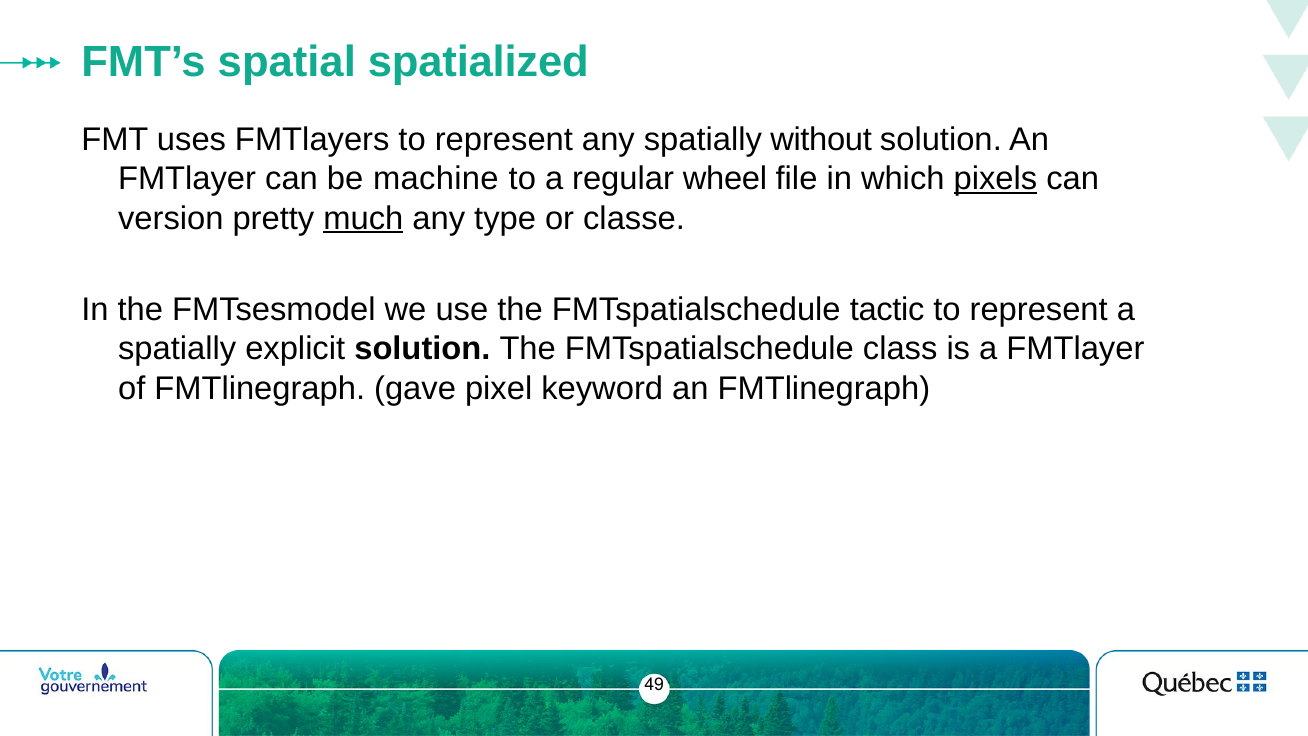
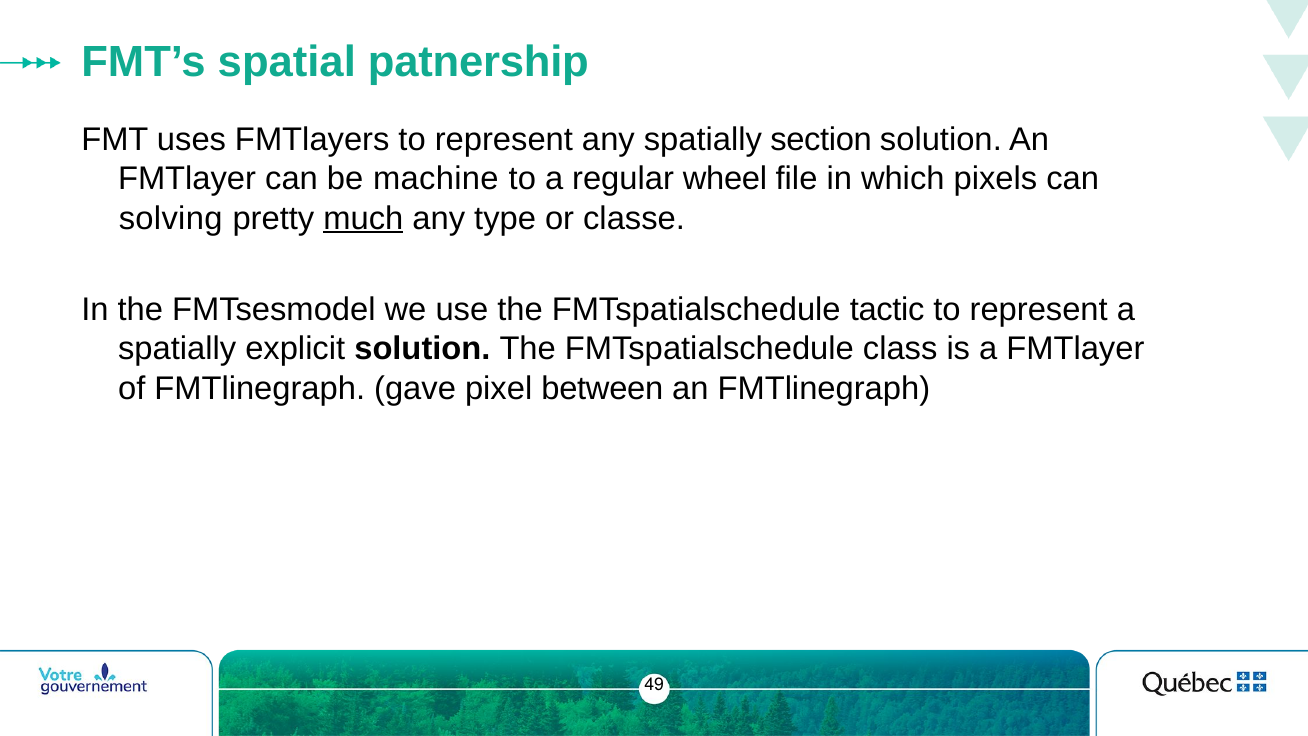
spatialized: spatialized -> patnership
without: without -> section
pixels underline: present -> none
version: version -> solving
keyword: keyword -> between
